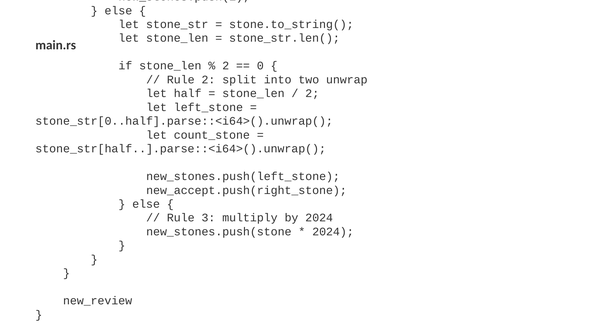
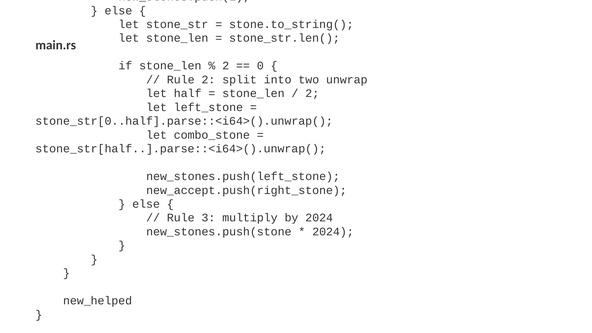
count_stone: count_stone -> combo_stone
new_review: new_review -> new_helped
